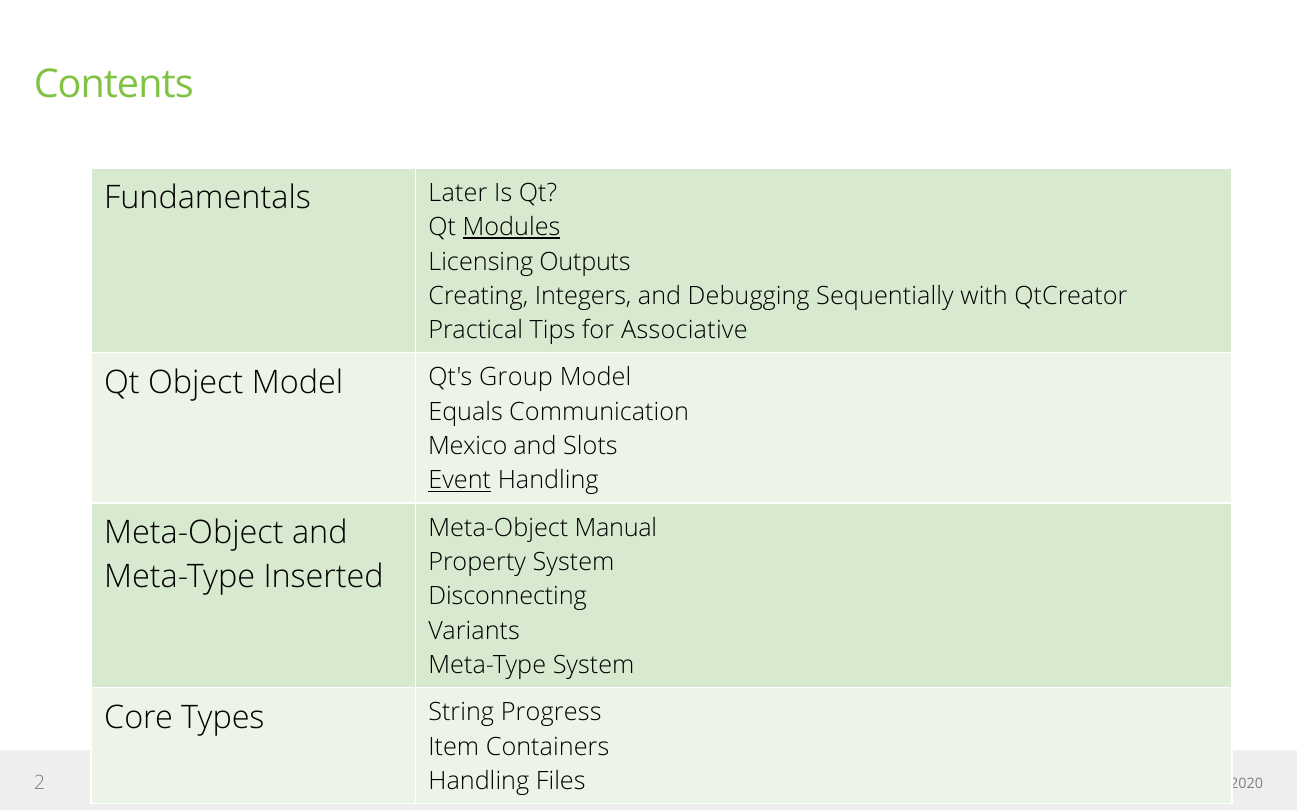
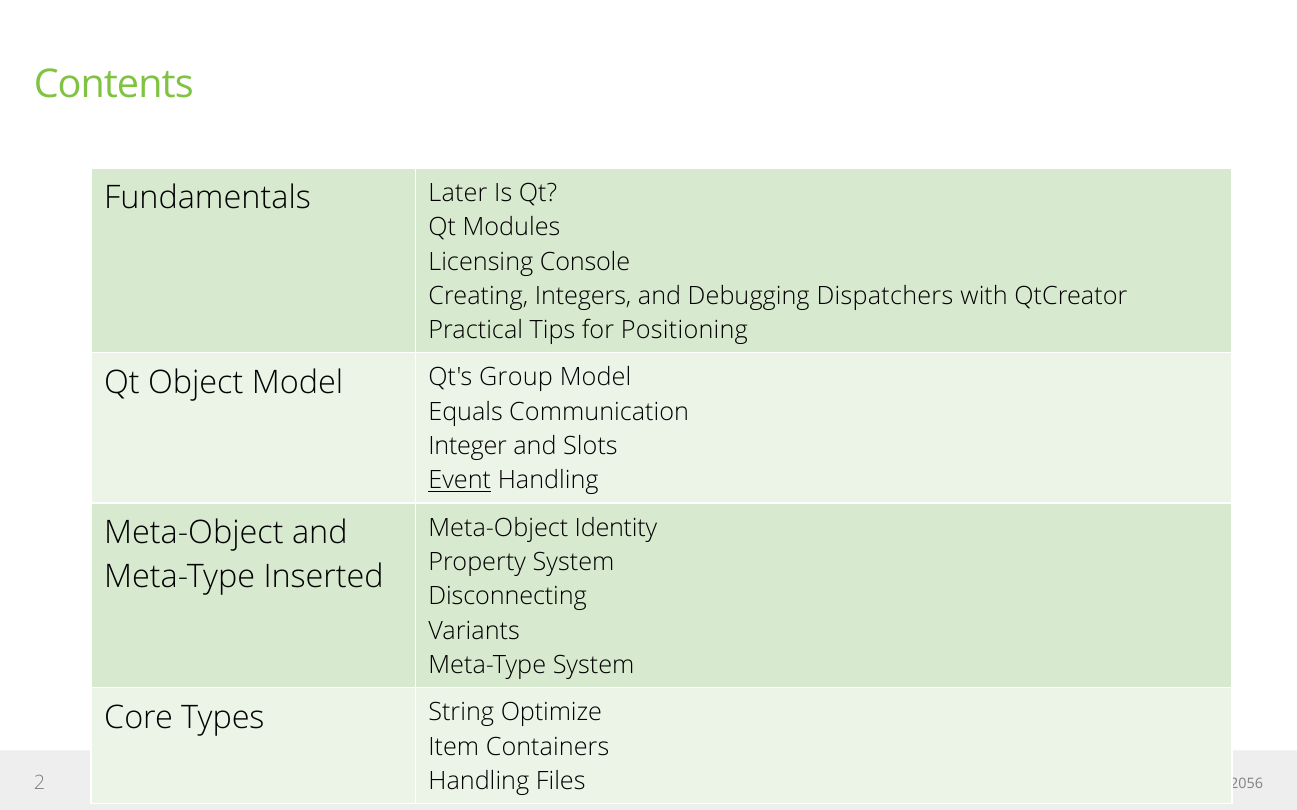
Modules underline: present -> none
Outputs: Outputs -> Console
Sequentially: Sequentially -> Dispatchers
Associative: Associative -> Positioning
Mexico: Mexico -> Integer
Manual: Manual -> Identity
Progress: Progress -> Optimize
2020: 2020 -> 2056
